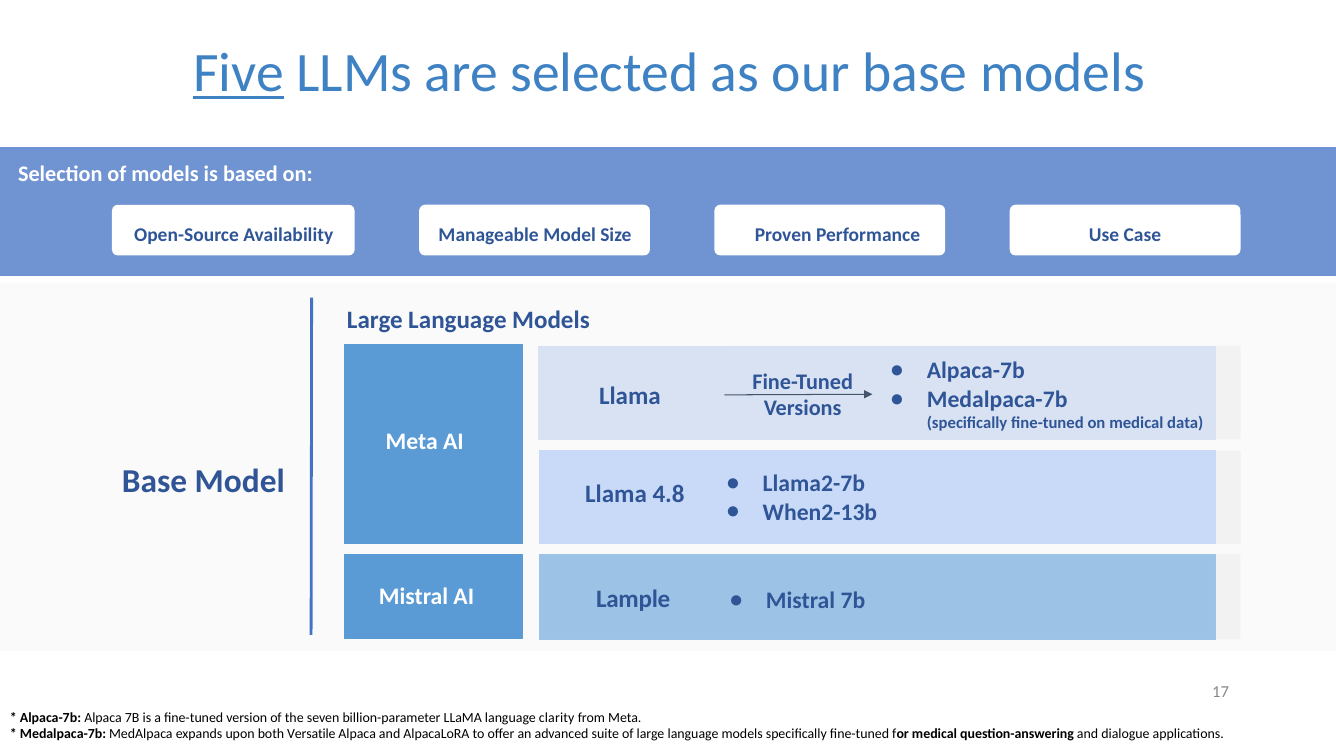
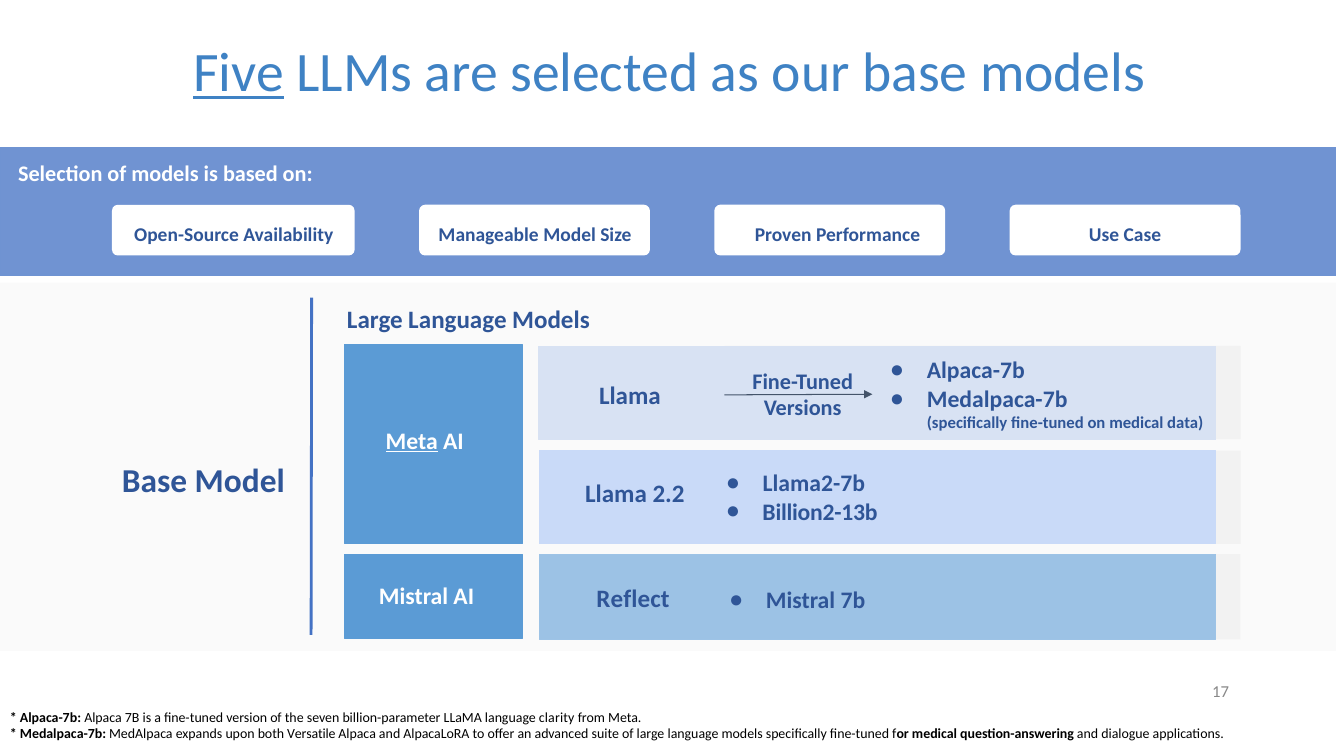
Meta at (412, 442) underline: none -> present
4.8: 4.8 -> 2.2
When2-13b: When2-13b -> Billion2-13b
Lample: Lample -> Reflect
